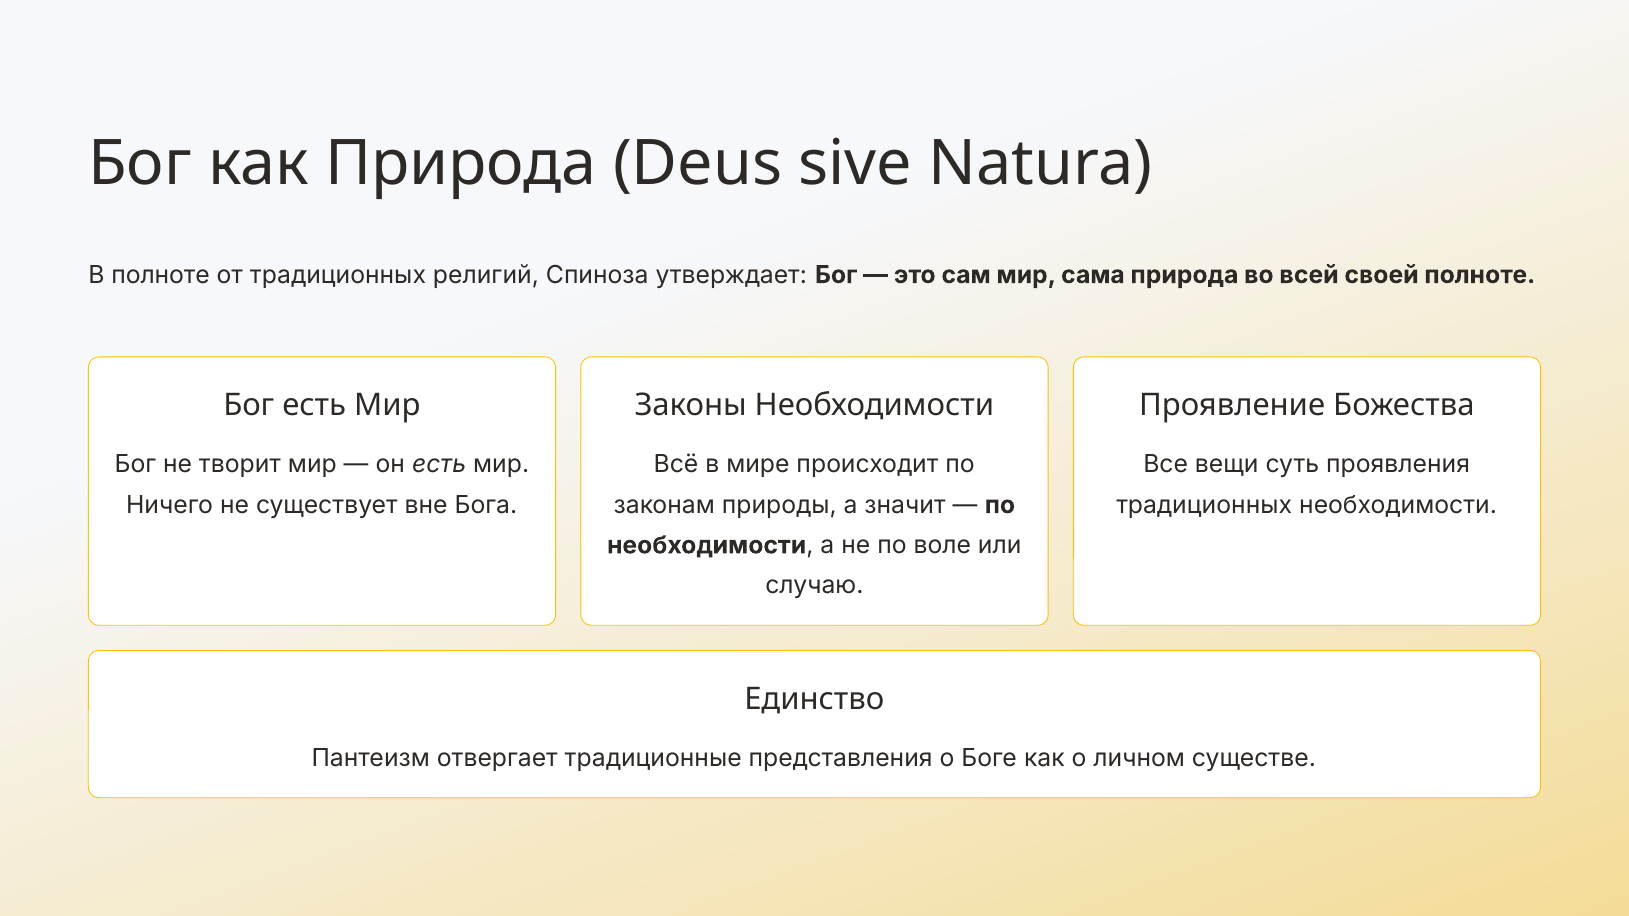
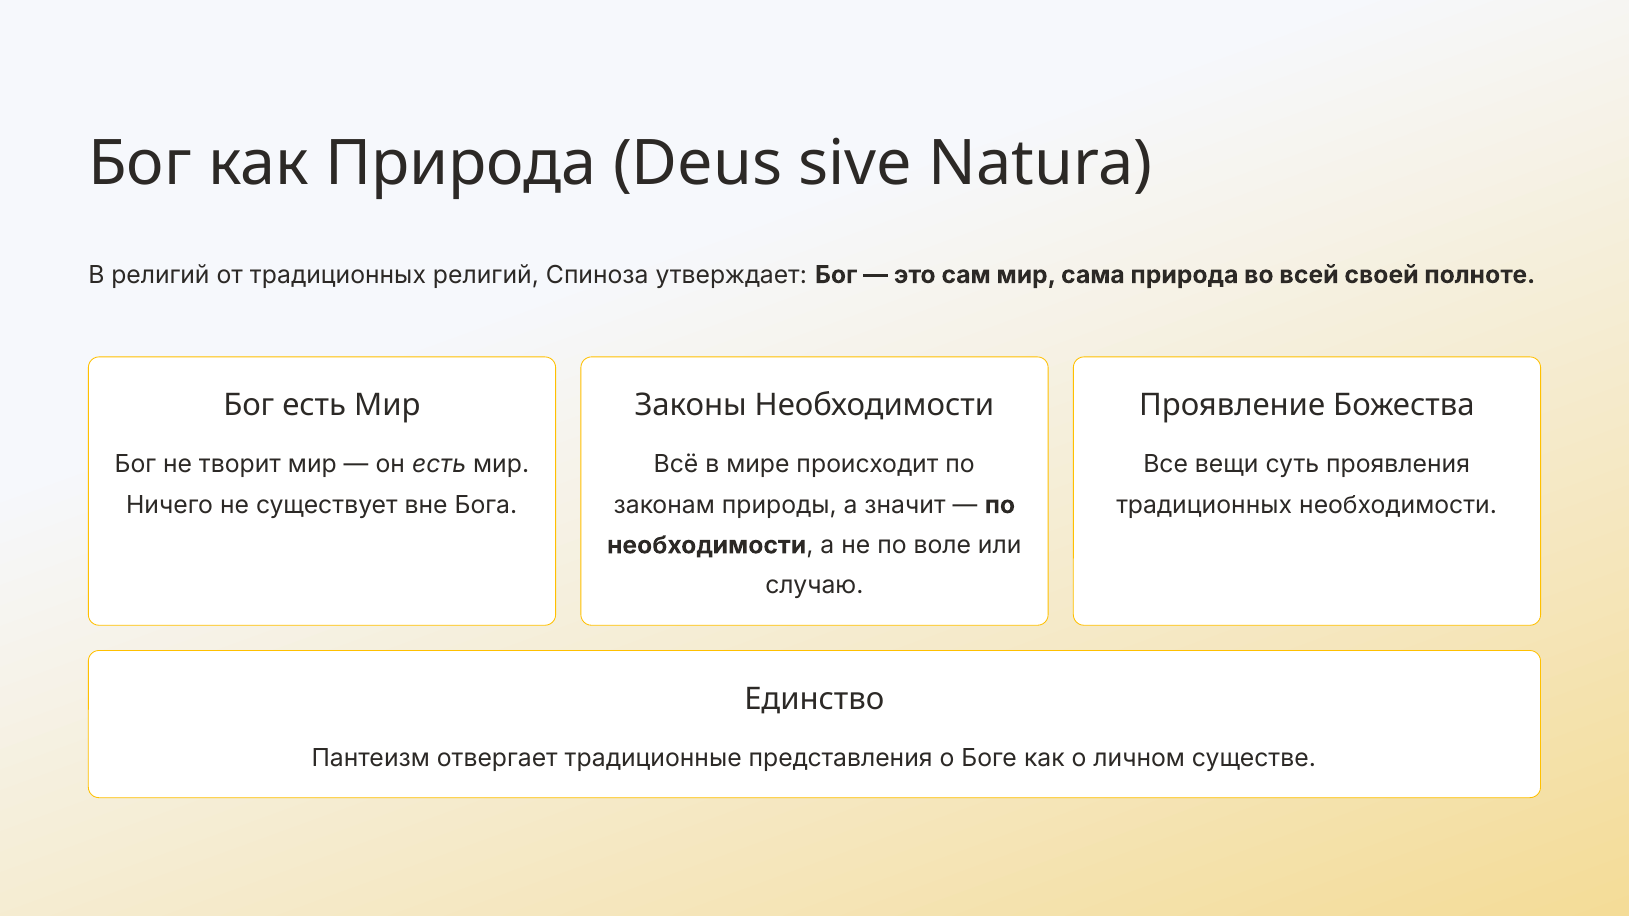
В полноте: полноте -> религий
